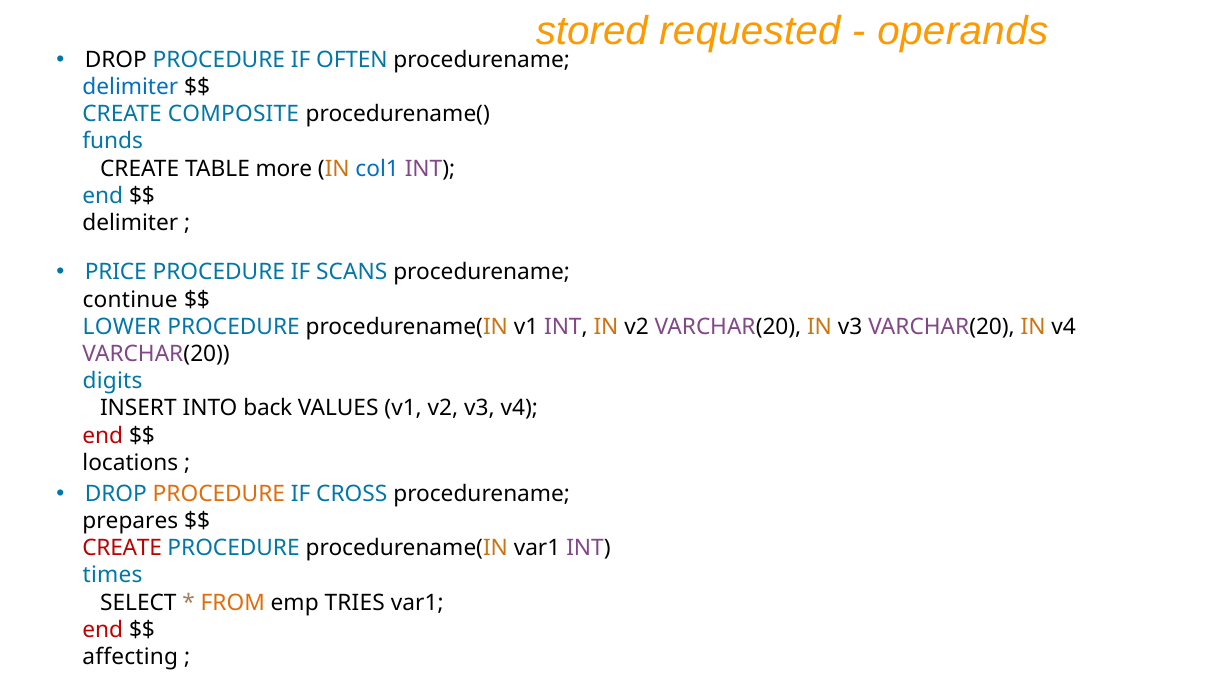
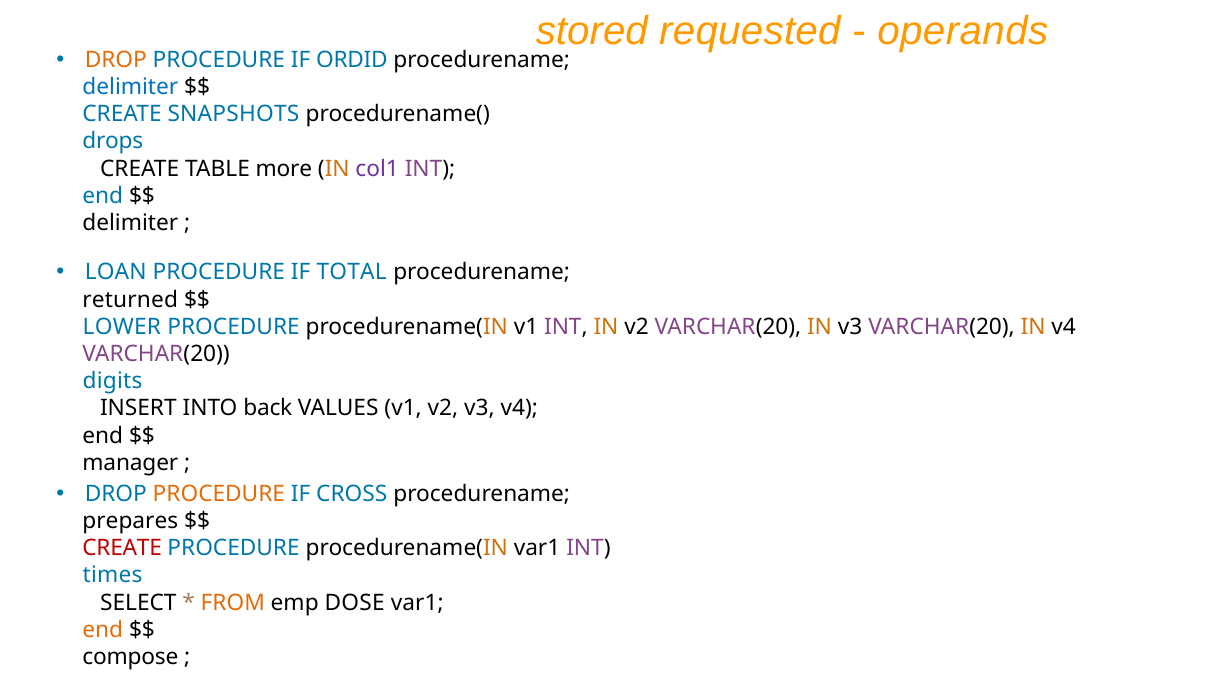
DROP at (116, 60) colour: black -> orange
OFTEN: OFTEN -> ORDID
COMPOSITE: COMPOSITE -> SNAPSHOTS
funds: funds -> drops
col1 colour: blue -> purple
PRICE: PRICE -> LOAN
SCANS: SCANS -> TOTAL
continue: continue -> returned
end at (103, 436) colour: red -> black
locations: locations -> manager
TRIES: TRIES -> DOSE
end at (103, 630) colour: red -> orange
affecting: affecting -> compose
